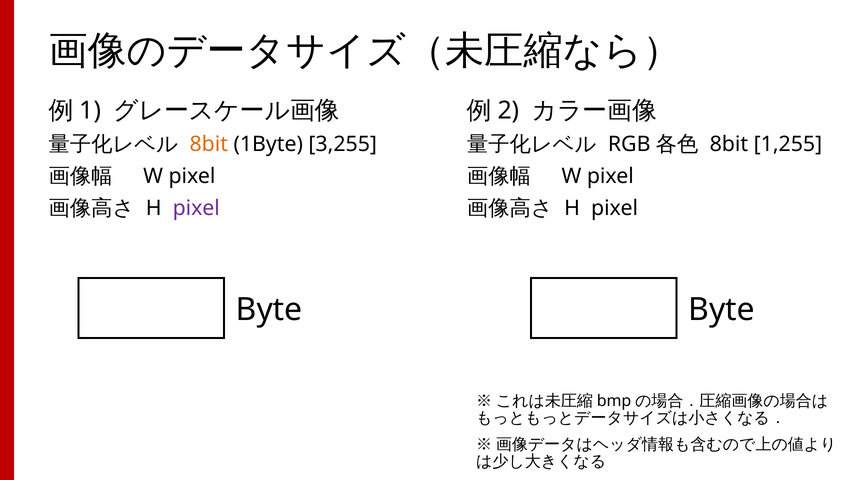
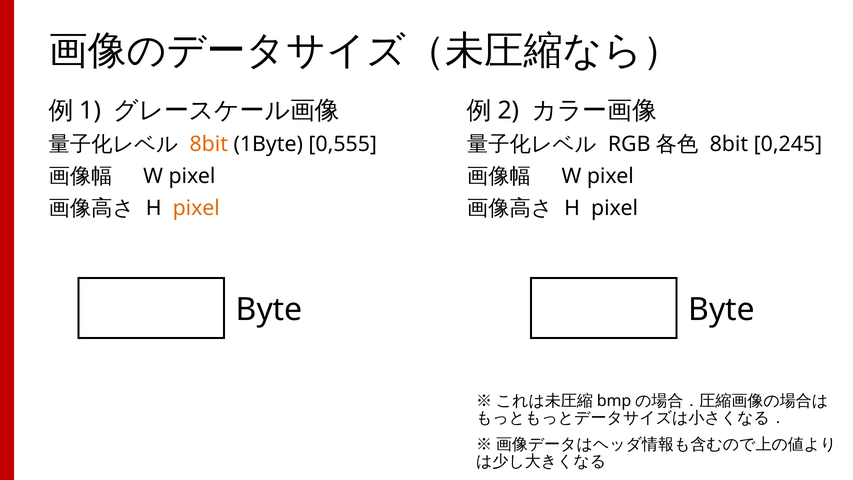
3,255: 3,255 -> 0,555
1,255: 1,255 -> 0,245
pixel at (196, 208) colour: purple -> orange
